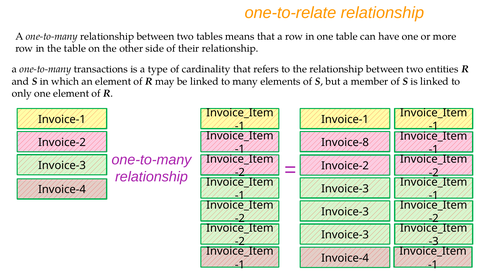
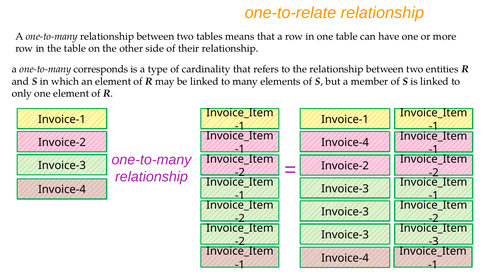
transactions: transactions -> corresponds
Invoice-8 at (345, 142): Invoice-8 -> Invoice-4
